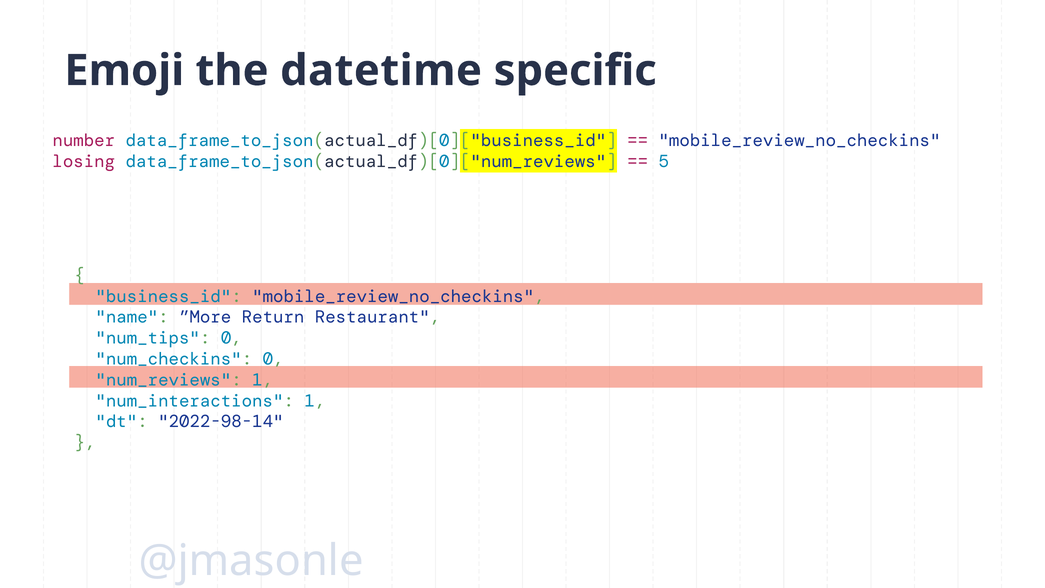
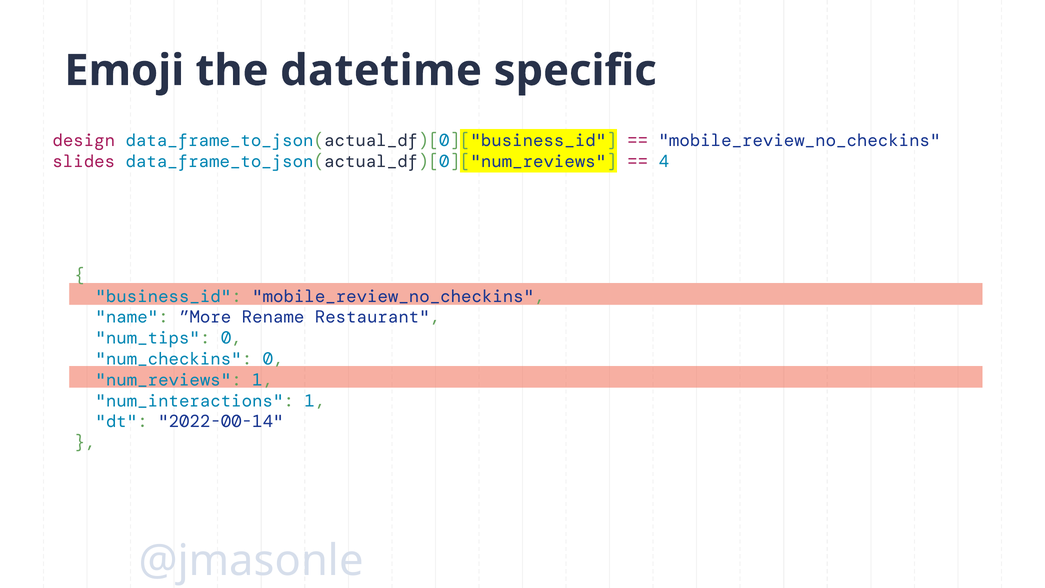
number: number -> design
losing: losing -> slides
5: 5 -> 4
Return: Return -> Rename
2022-98-14: 2022-98-14 -> 2022-00-14
